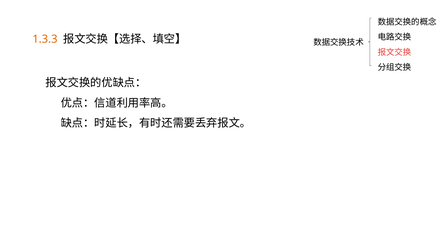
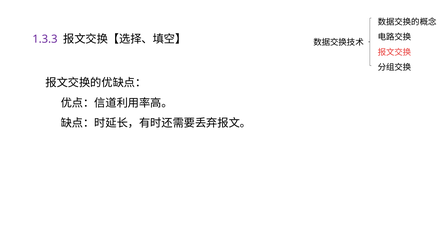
1.3.3 colour: orange -> purple
